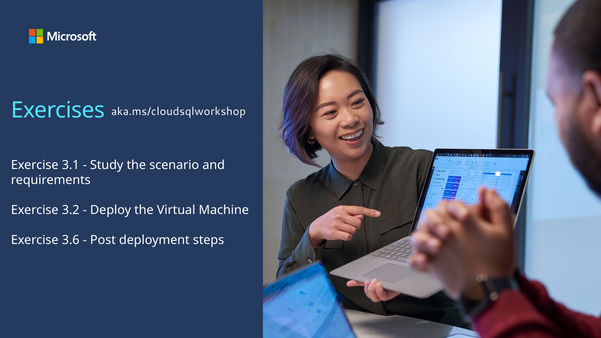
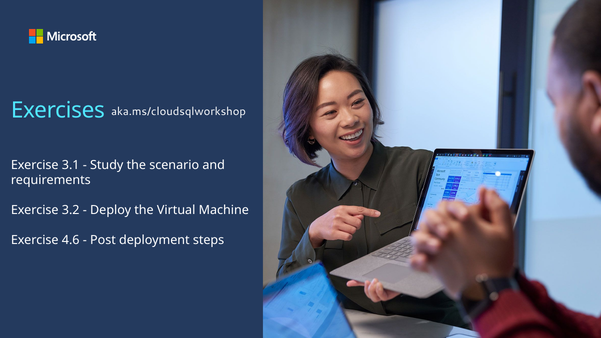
3.6: 3.6 -> 4.6
